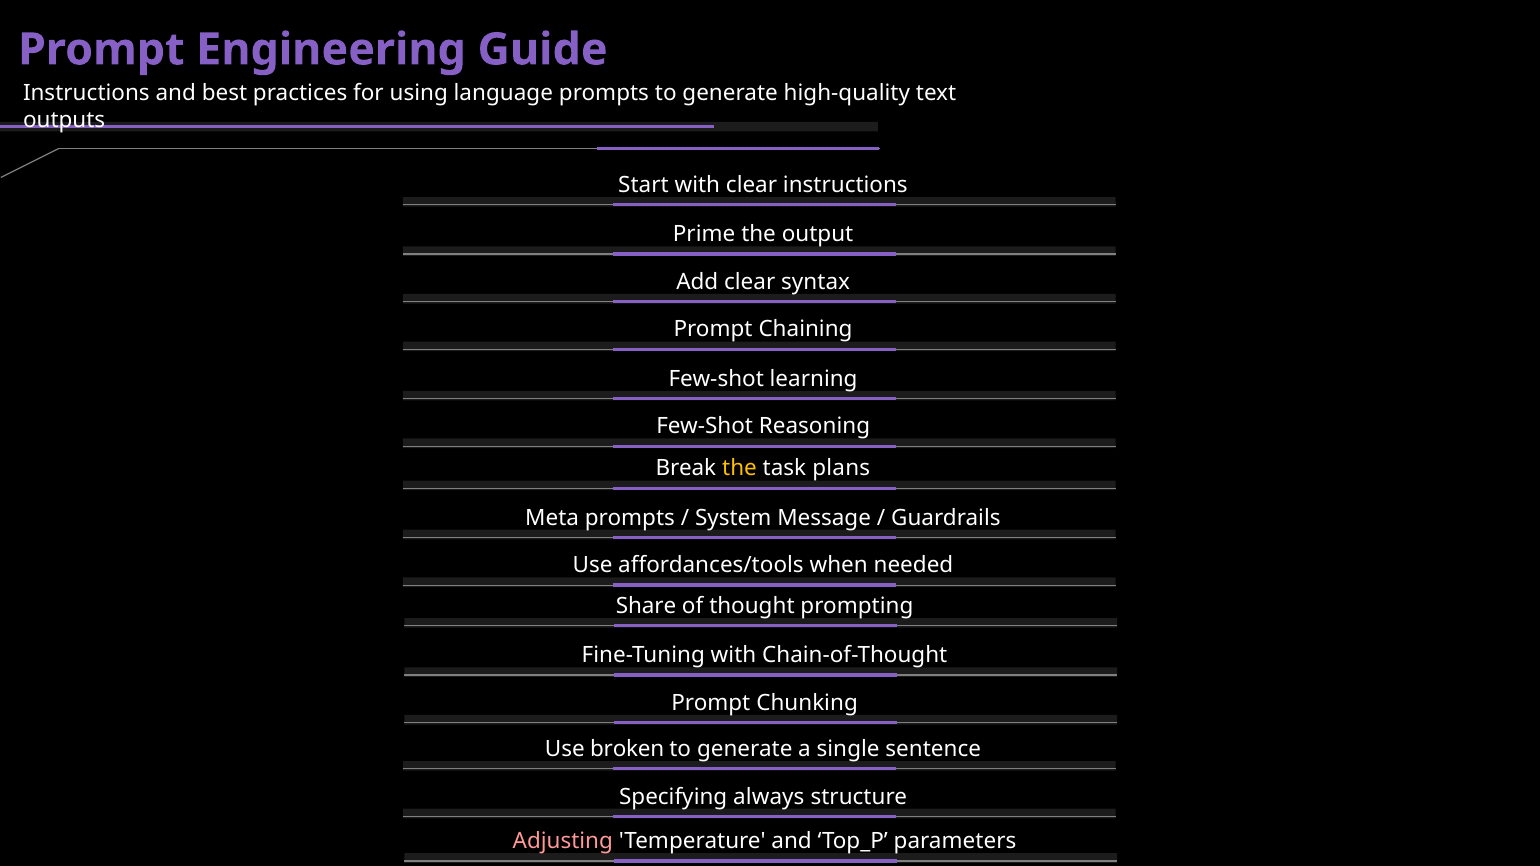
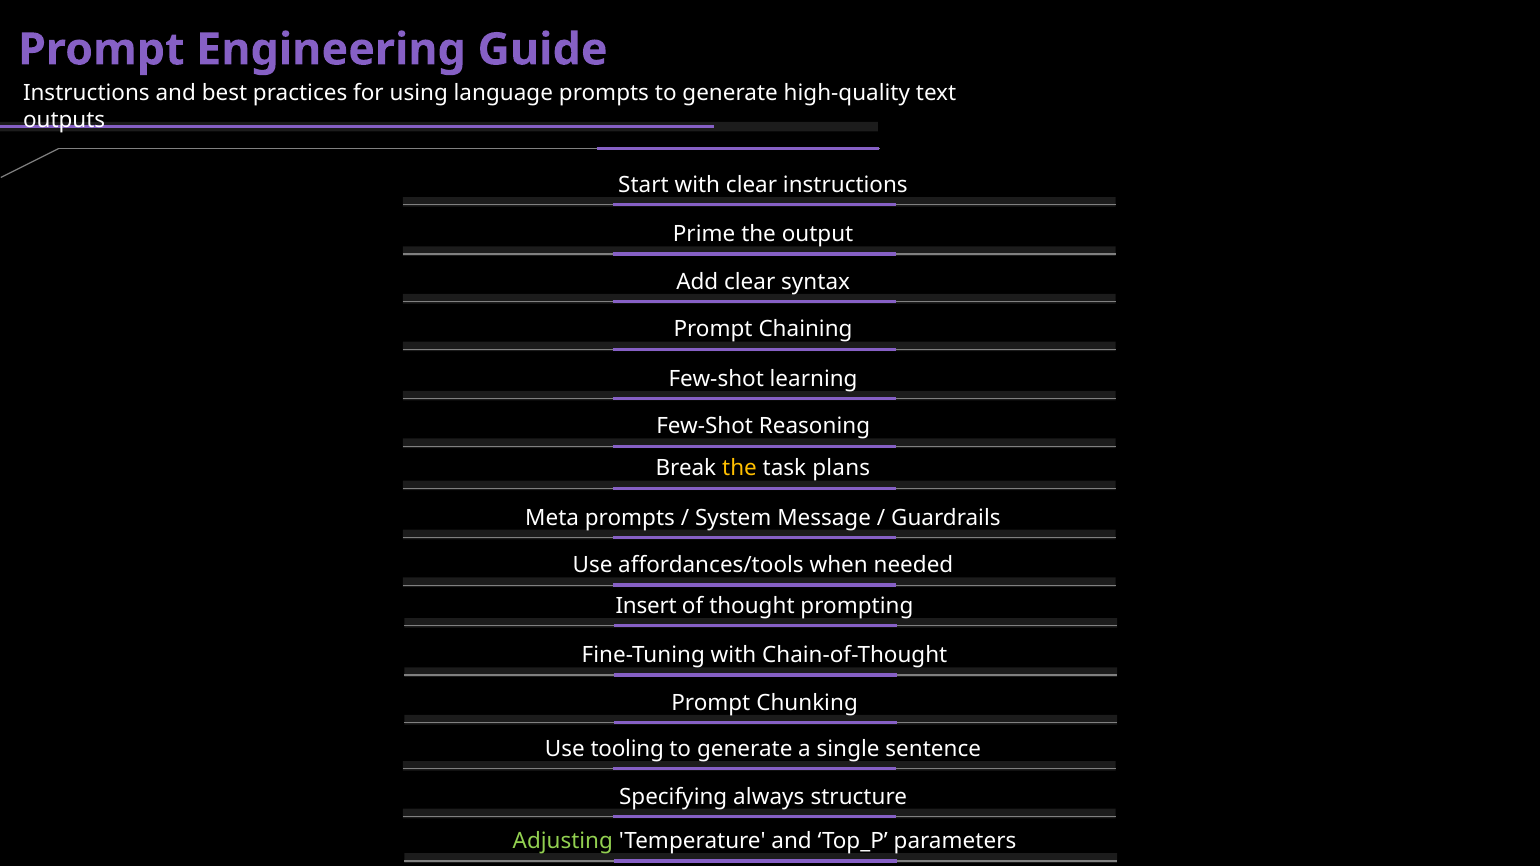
Share: Share -> Insert
broken: broken -> tooling
Adjusting colour: pink -> light green
